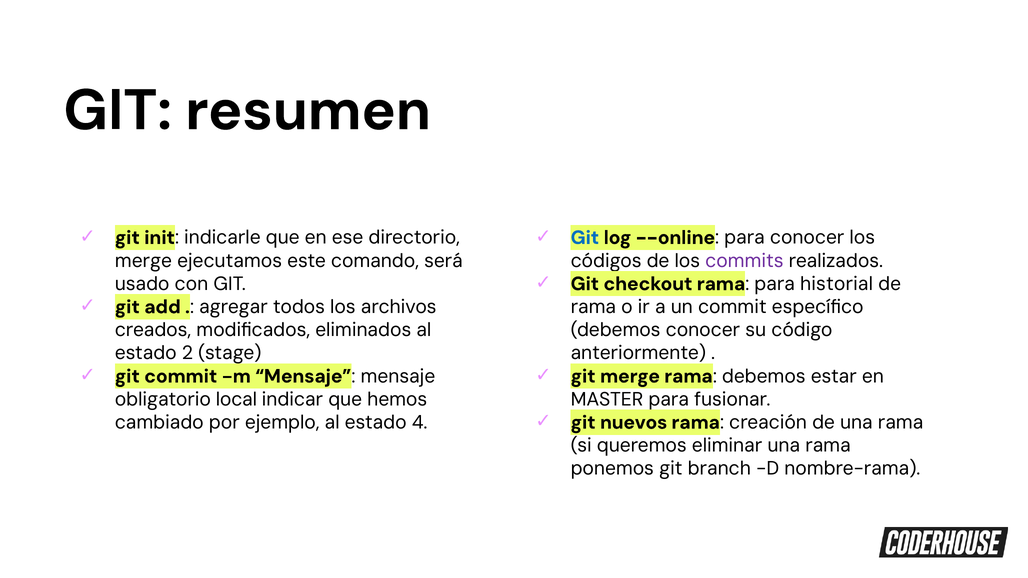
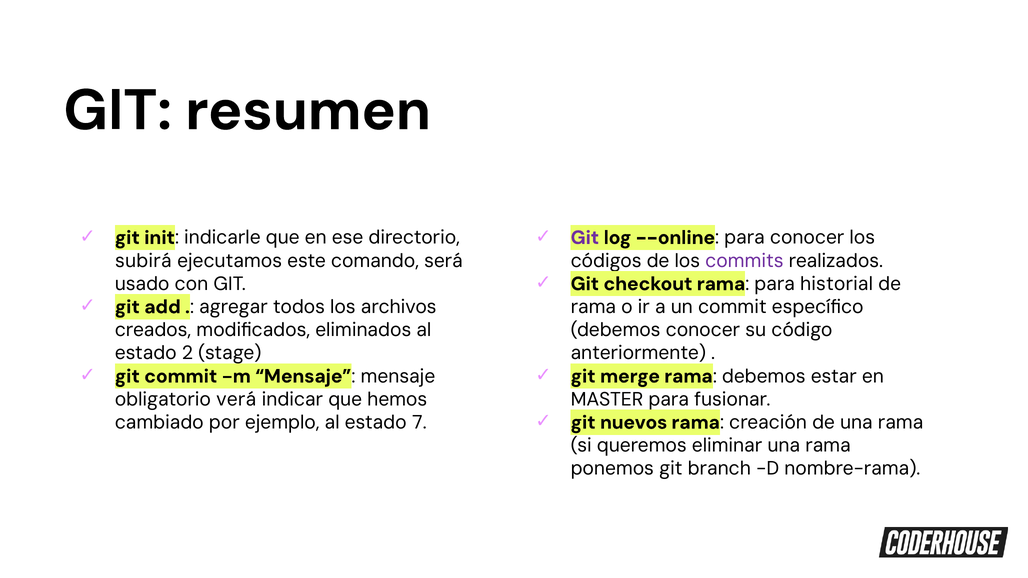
Git at (585, 238) colour: blue -> purple
merge at (143, 261): merge -> subirá
local: local -> verá
4: 4 -> 7
